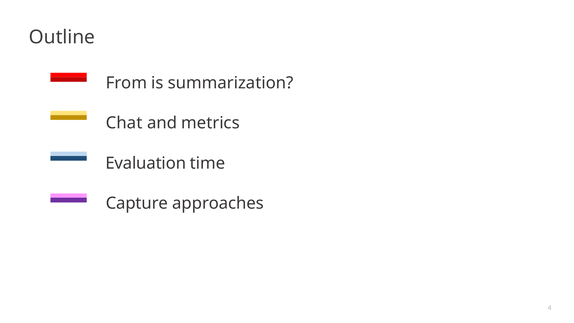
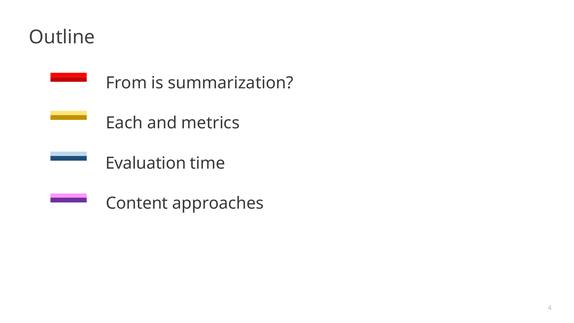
Chat: Chat -> Each
Capture: Capture -> Content
